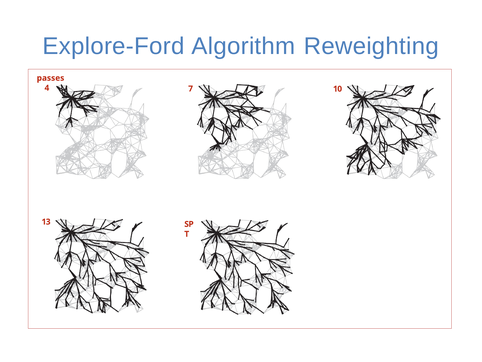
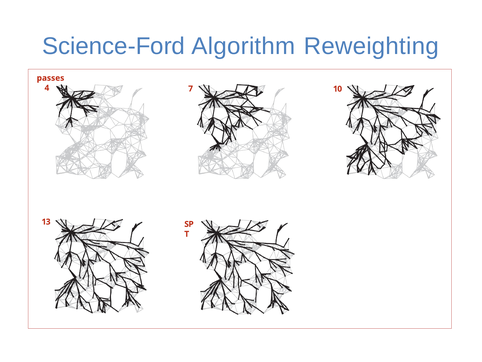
Explore-Ford: Explore-Ford -> Science-Ford
